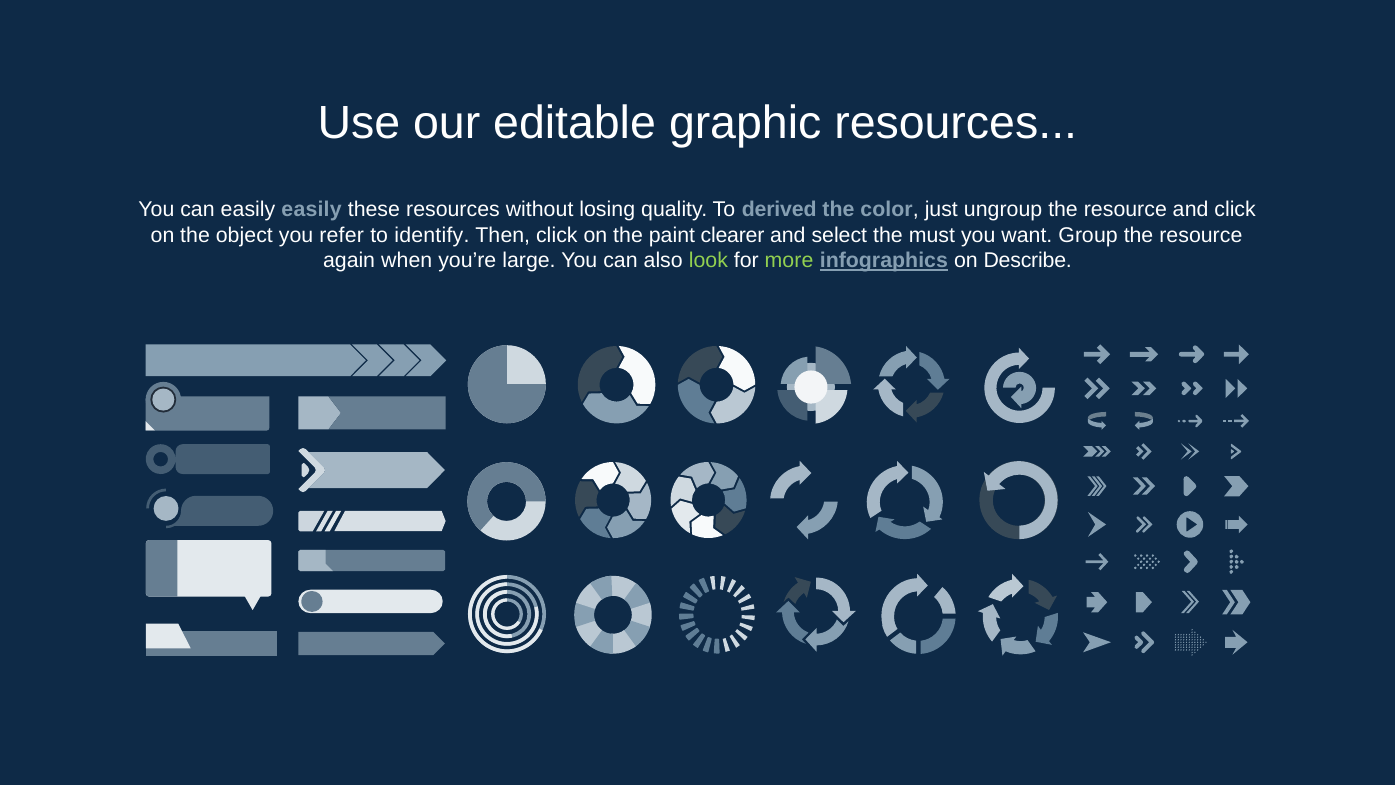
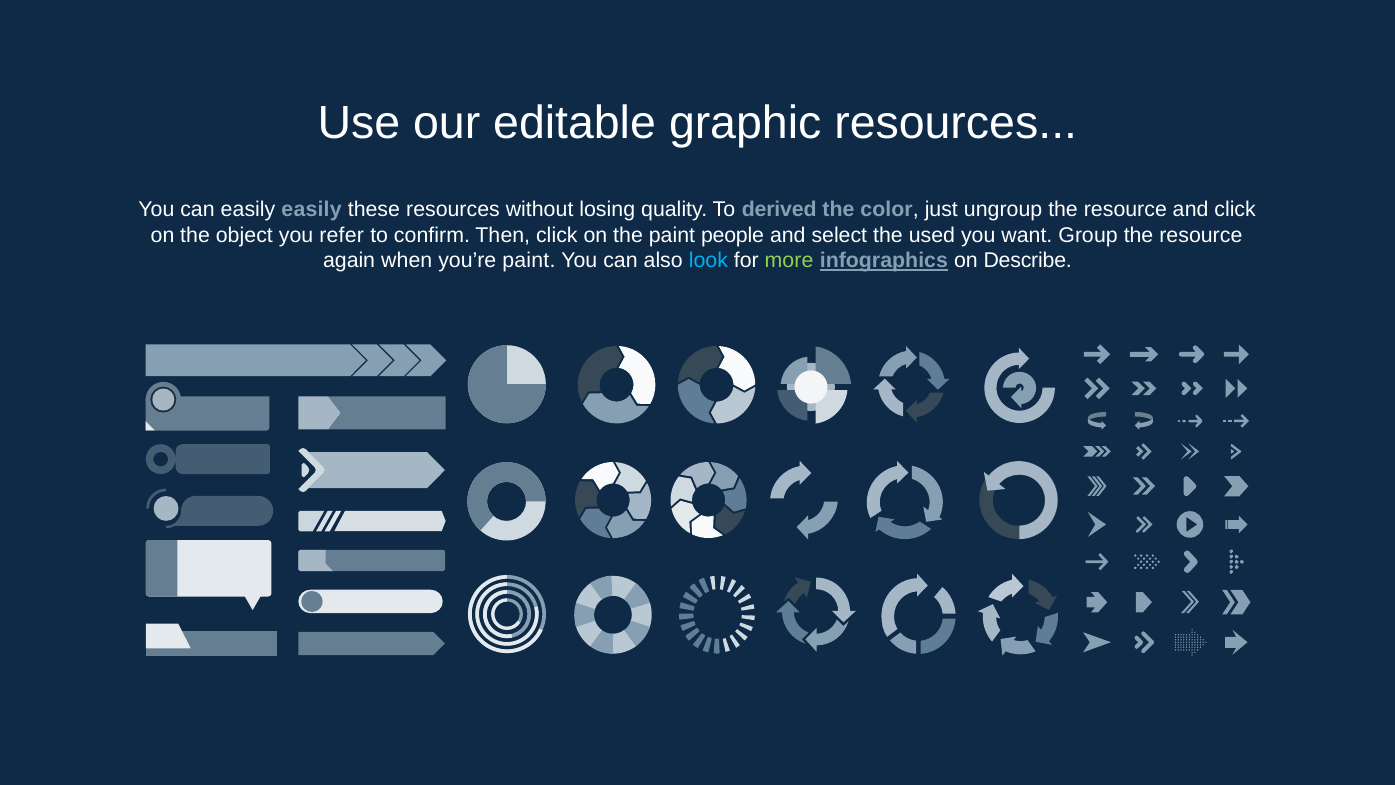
identify: identify -> confirm
clearer: clearer -> people
must: must -> used
you’re large: large -> paint
look colour: light green -> light blue
